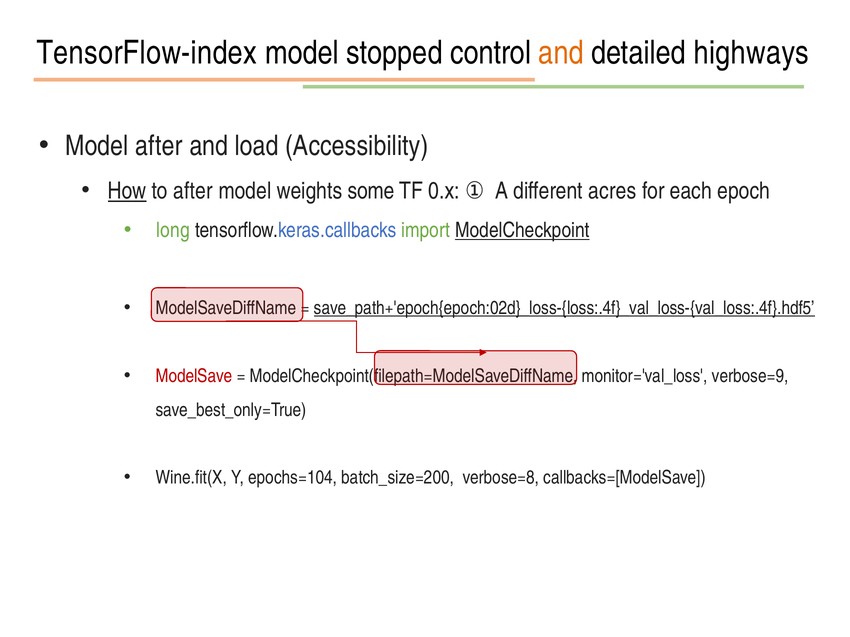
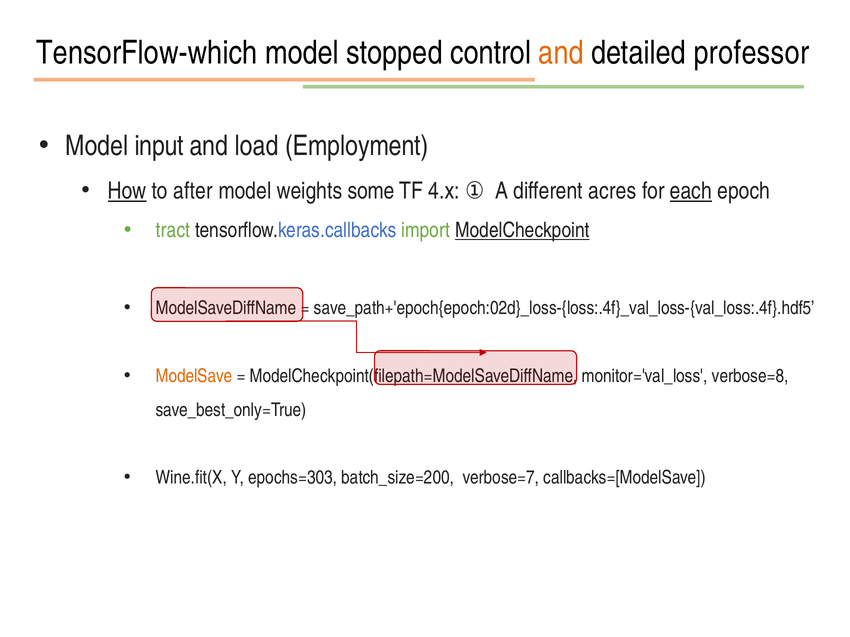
TensorFlow-index: TensorFlow-index -> TensorFlow-which
highways: highways -> professor
Model after: after -> input
Accessibility: Accessibility -> Employment
0.x: 0.x -> 4.x
each underline: none -> present
long: long -> tract
save_path+'epoch{epoch:02d}_loss-{loss:.4f}_val_loss-{val_loss:.4f}.hdf5 underline: present -> none
ModelSave colour: red -> orange
verbose=9: verbose=9 -> verbose=8
epochs=104: epochs=104 -> epochs=303
verbose=8: verbose=8 -> verbose=7
